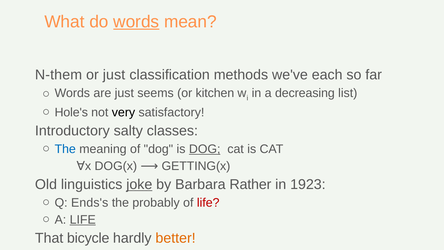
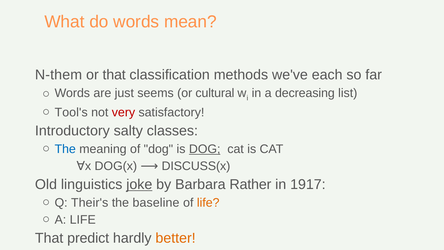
words at (136, 22) underline: present -> none
or just: just -> that
kitchen: kitchen -> cultural
Hole's: Hole's -> Tool's
very colour: black -> red
GETTING(x: GETTING(x -> DISCUSS(x
1923: 1923 -> 1917
Ends's: Ends's -> Their's
probably: probably -> baseline
life at (208, 202) colour: red -> orange
LIFE at (83, 219) underline: present -> none
bicycle: bicycle -> predict
